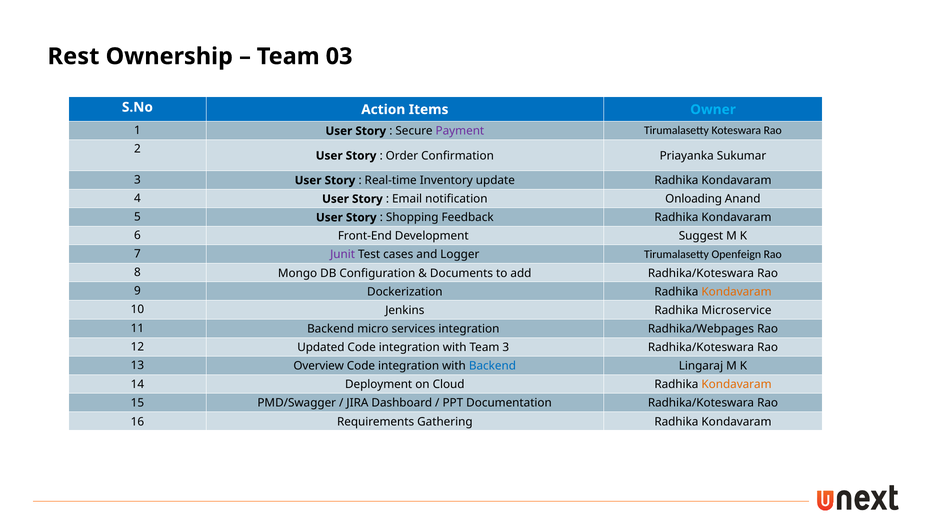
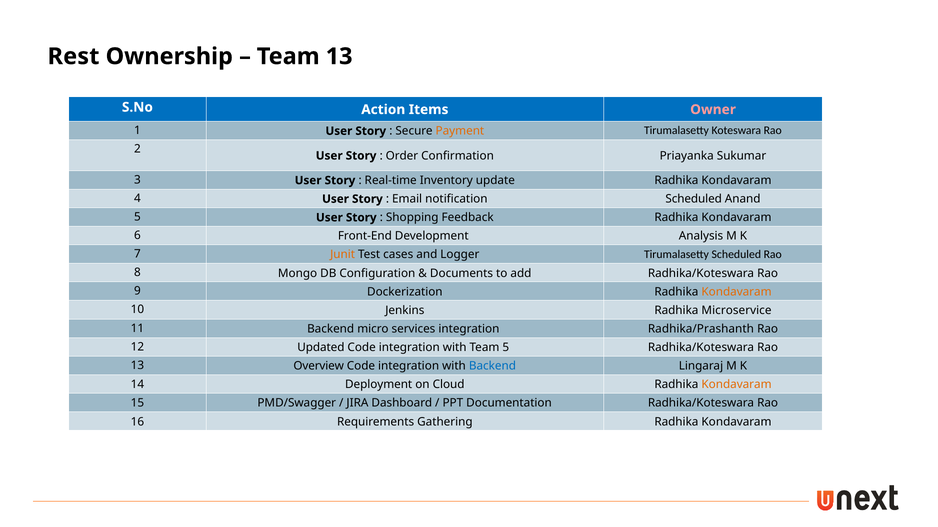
Team 03: 03 -> 13
Owner colour: light blue -> pink
Payment colour: purple -> orange
Onloading at (694, 199): Onloading -> Scheduled
Suggest: Suggest -> Analysis
Junit colour: purple -> orange
Tirumalasetty Openfeign: Openfeign -> Scheduled
Radhika/Webpages: Radhika/Webpages -> Radhika/Prashanth
Team 3: 3 -> 5
